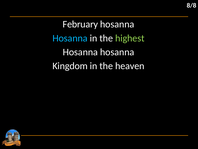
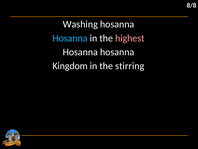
February: February -> Washing
highest colour: light green -> pink
heaven: heaven -> stirring
